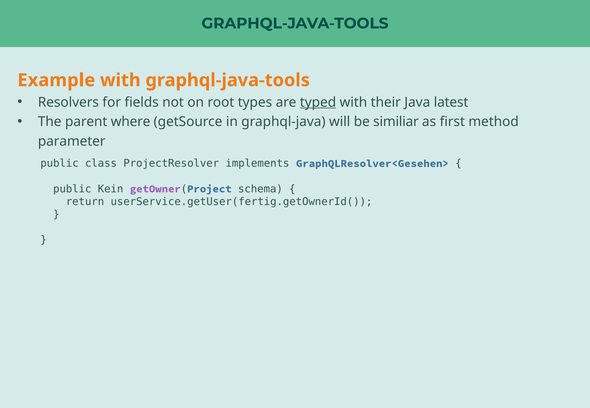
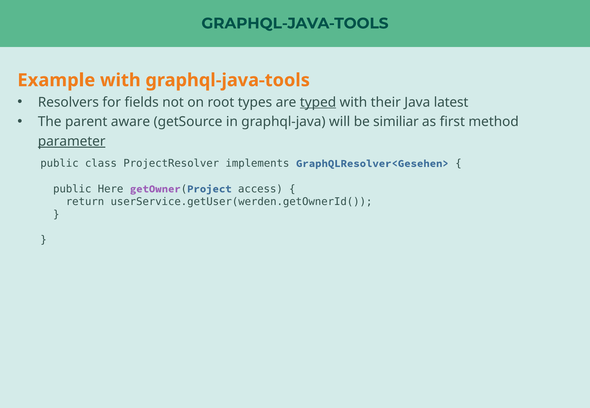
where: where -> aware
parameter underline: none -> present
Kein: Kein -> Here
schema: schema -> access
userService.getUser(fertig.getOwnerId(: userService.getUser(fertig.getOwnerId( -> userService.getUser(werden.getOwnerId(
